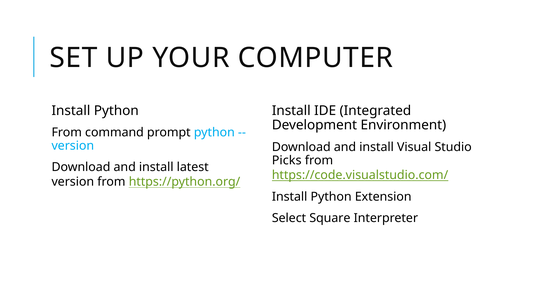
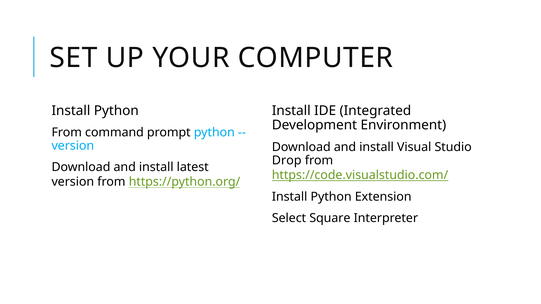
Picks: Picks -> Drop
